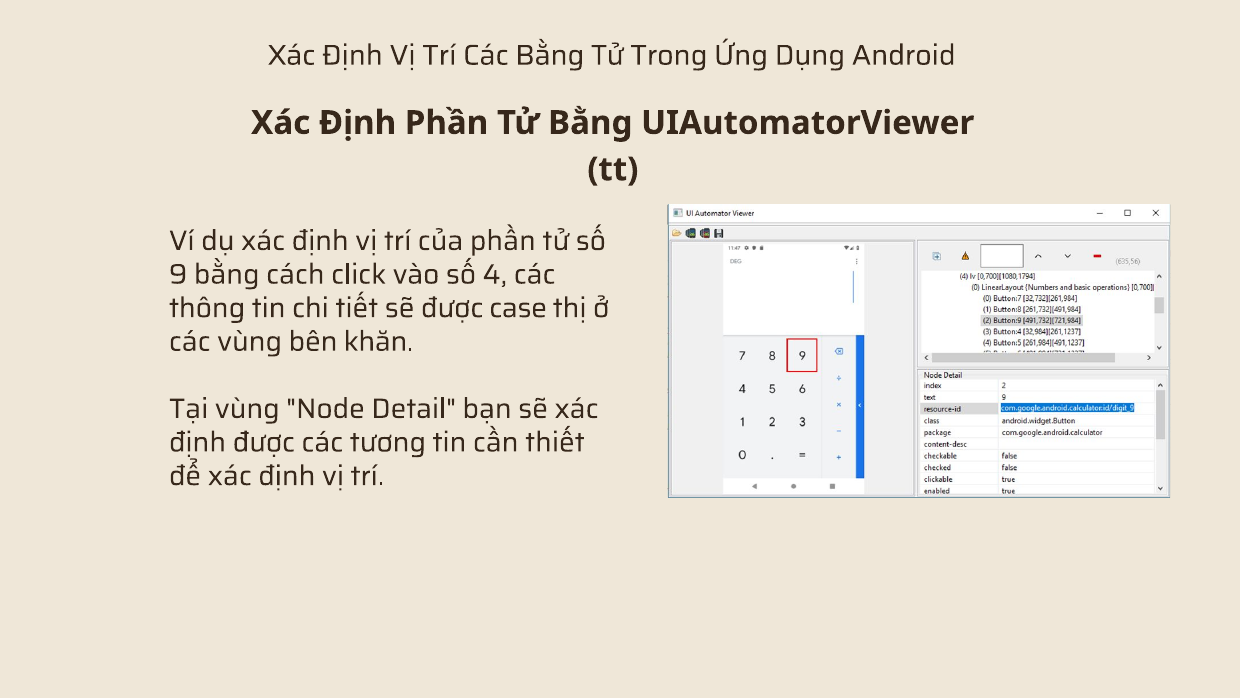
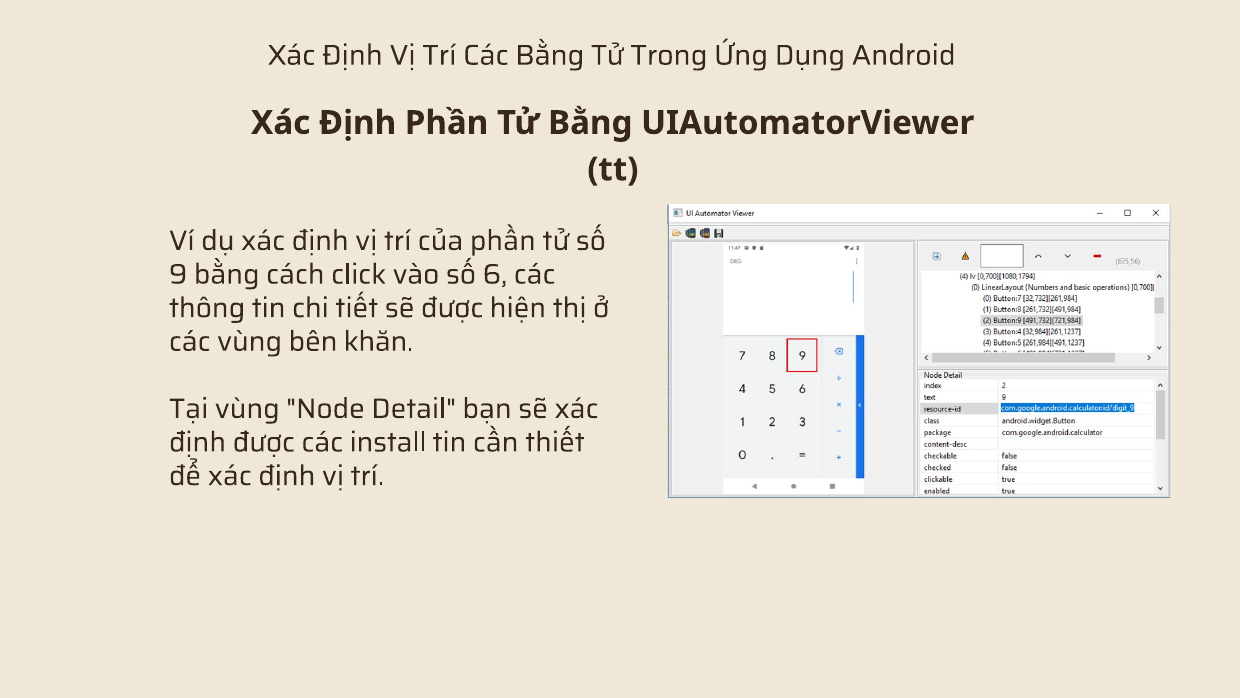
4: 4 -> 6
case: case -> hiện
tương: tương -> install
